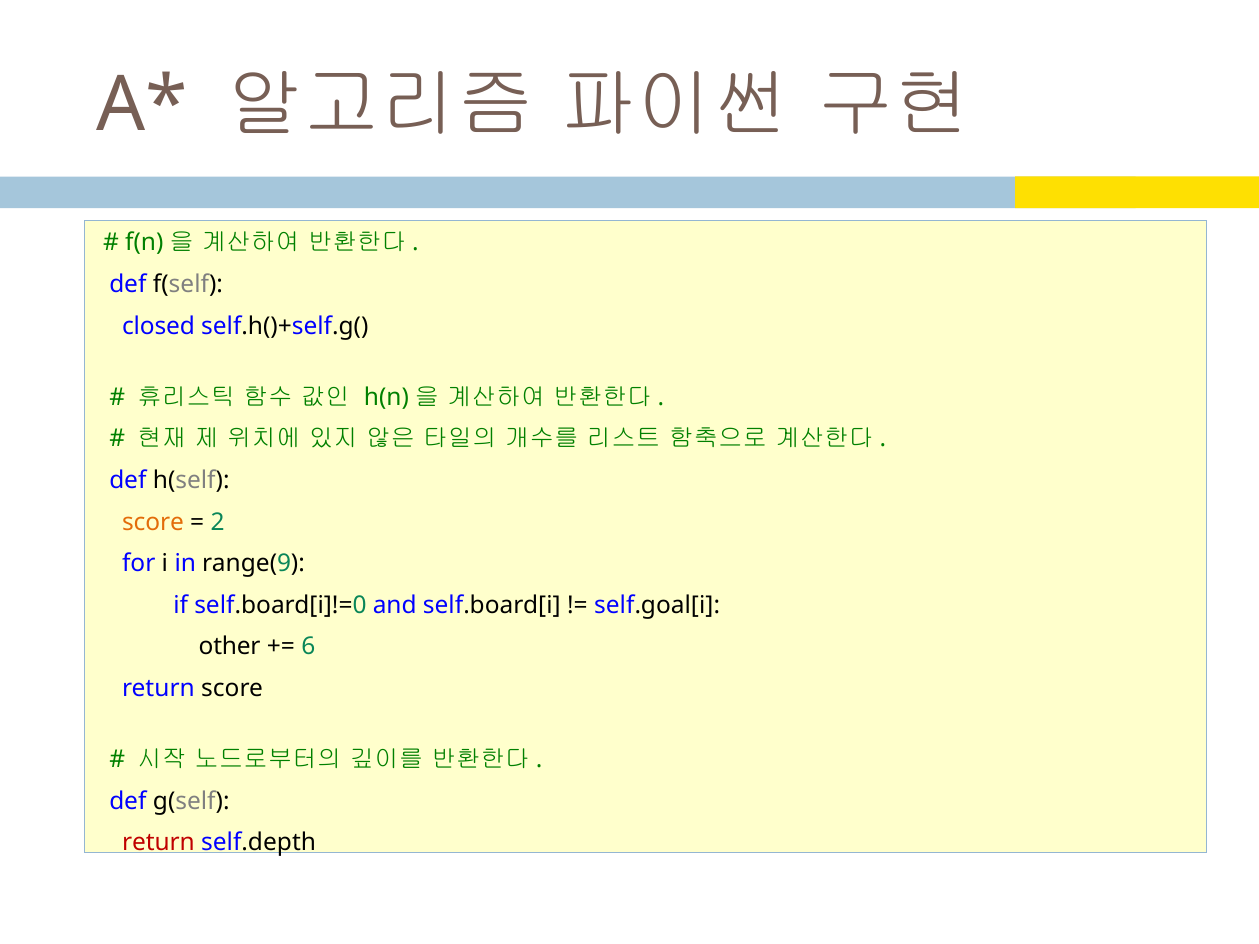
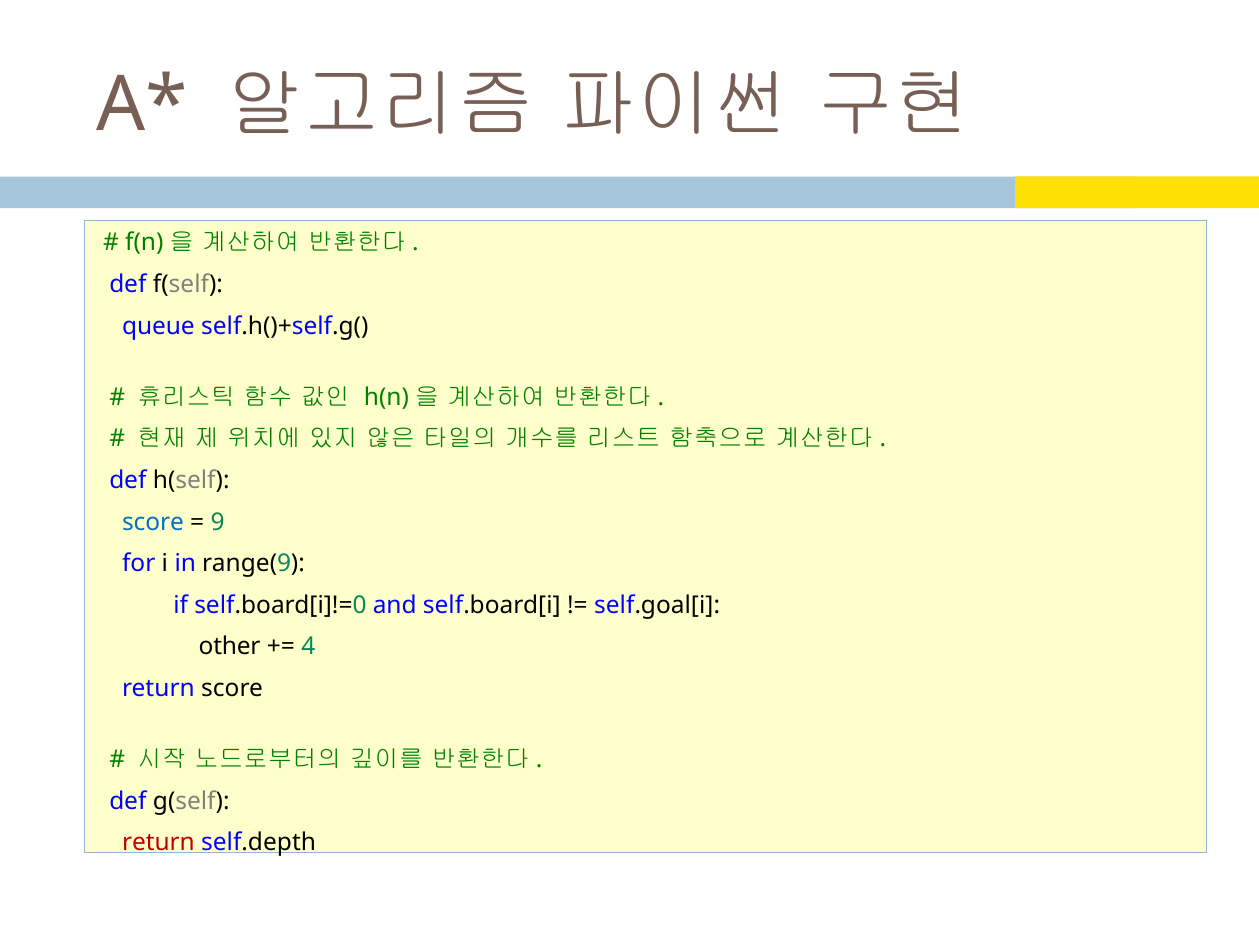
closed: closed -> queue
score at (153, 522) colour: orange -> blue
2: 2 -> 9
6: 6 -> 4
